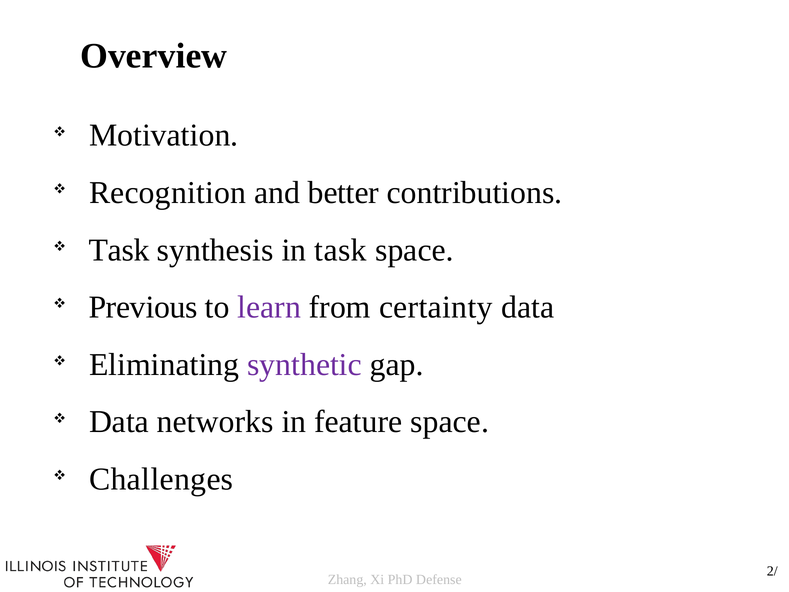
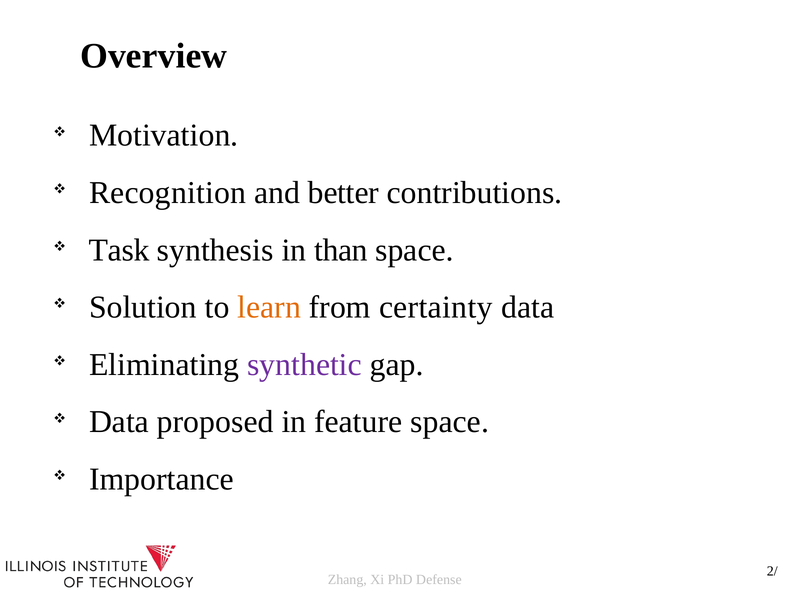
in task: task -> than
Previous: Previous -> Solution
learn colour: purple -> orange
networks: networks -> proposed
Challenges: Challenges -> Importance
